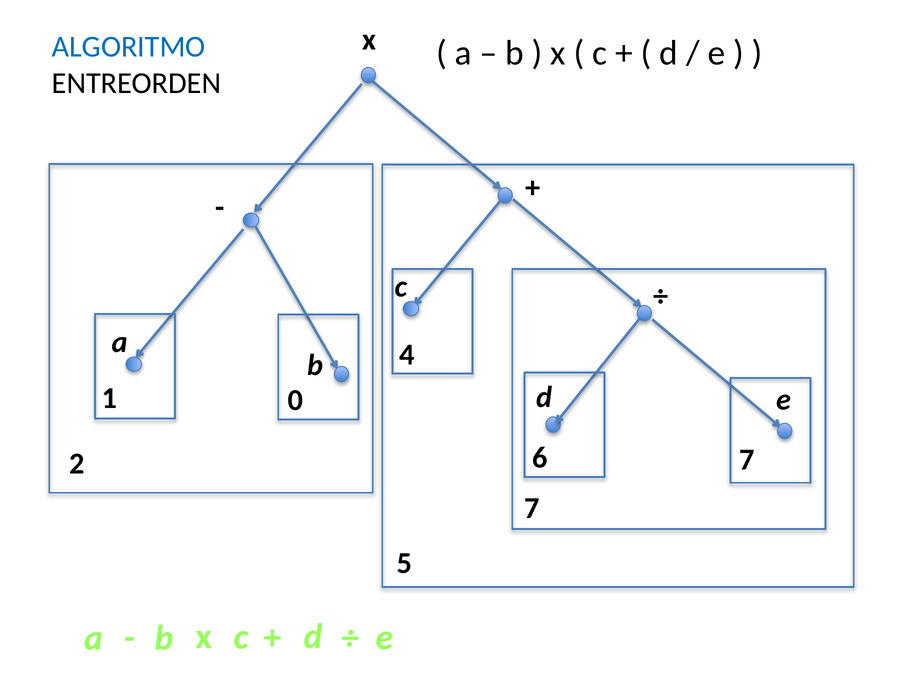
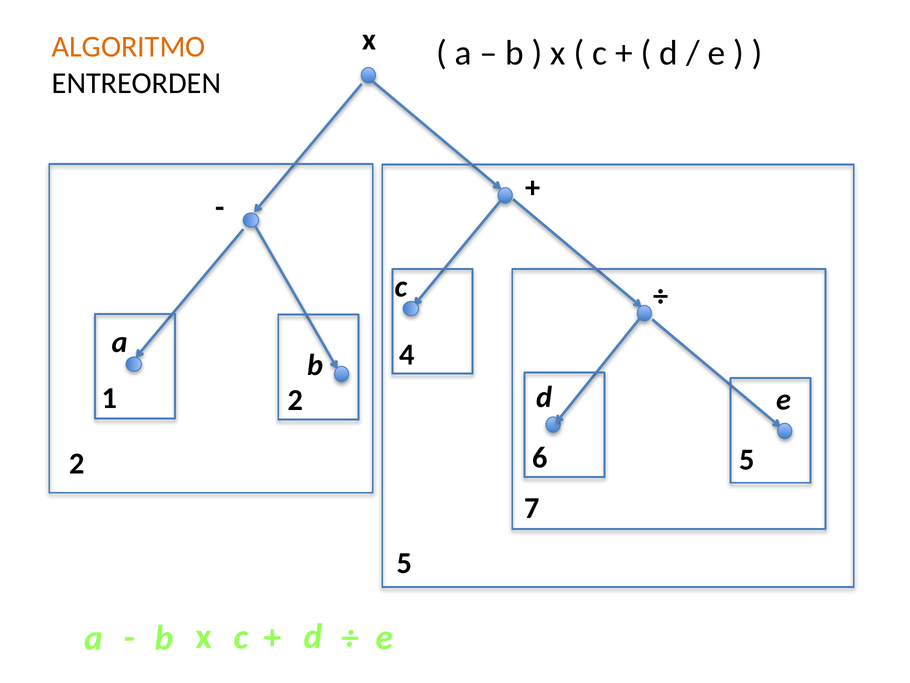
ALGORITMO colour: blue -> orange
1 0: 0 -> 2
6 7: 7 -> 5
